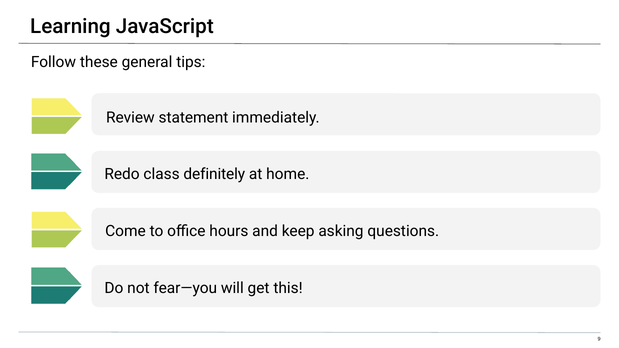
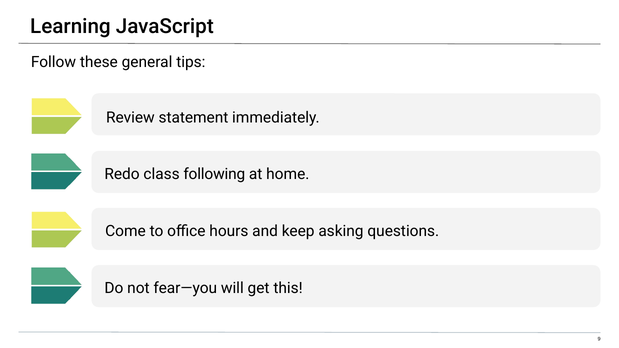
definitely: definitely -> following
